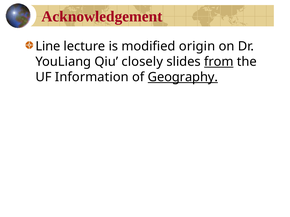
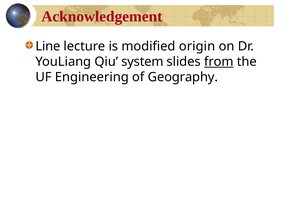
closely: closely -> system
Information: Information -> Engineering
Geography underline: present -> none
